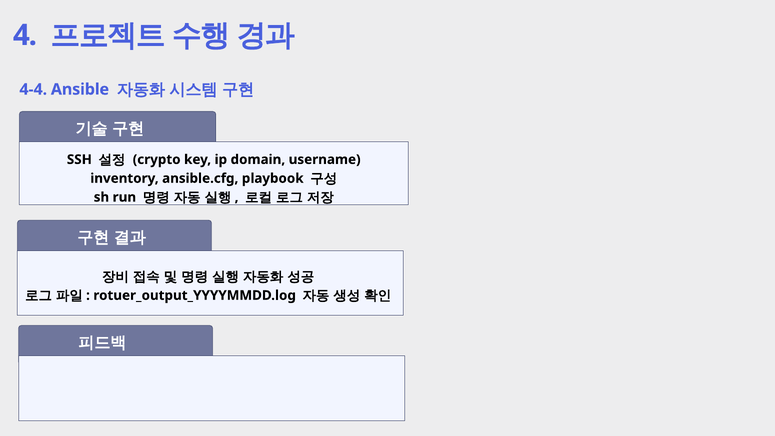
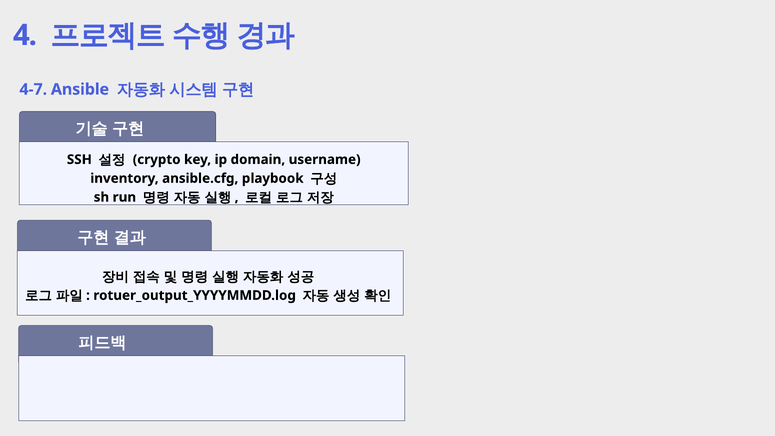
4-4: 4-4 -> 4-7
